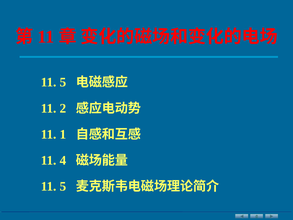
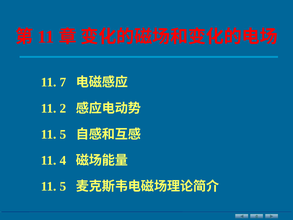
5 at (63, 82): 5 -> 7
1 at (63, 134): 1 -> 5
